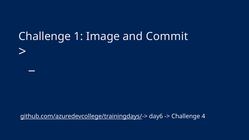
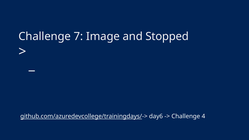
1: 1 -> 7
Commit: Commit -> Stopped
